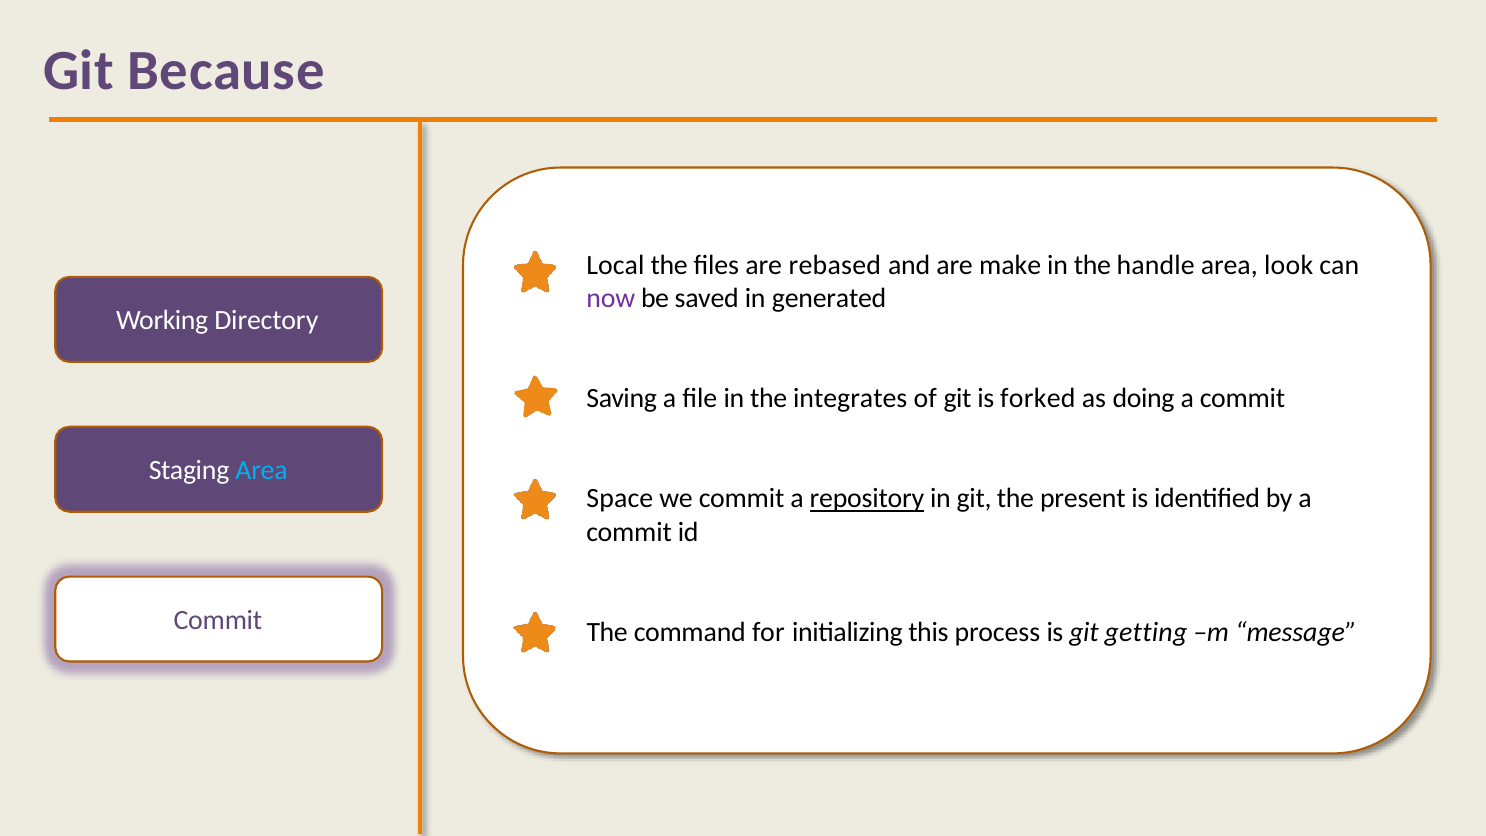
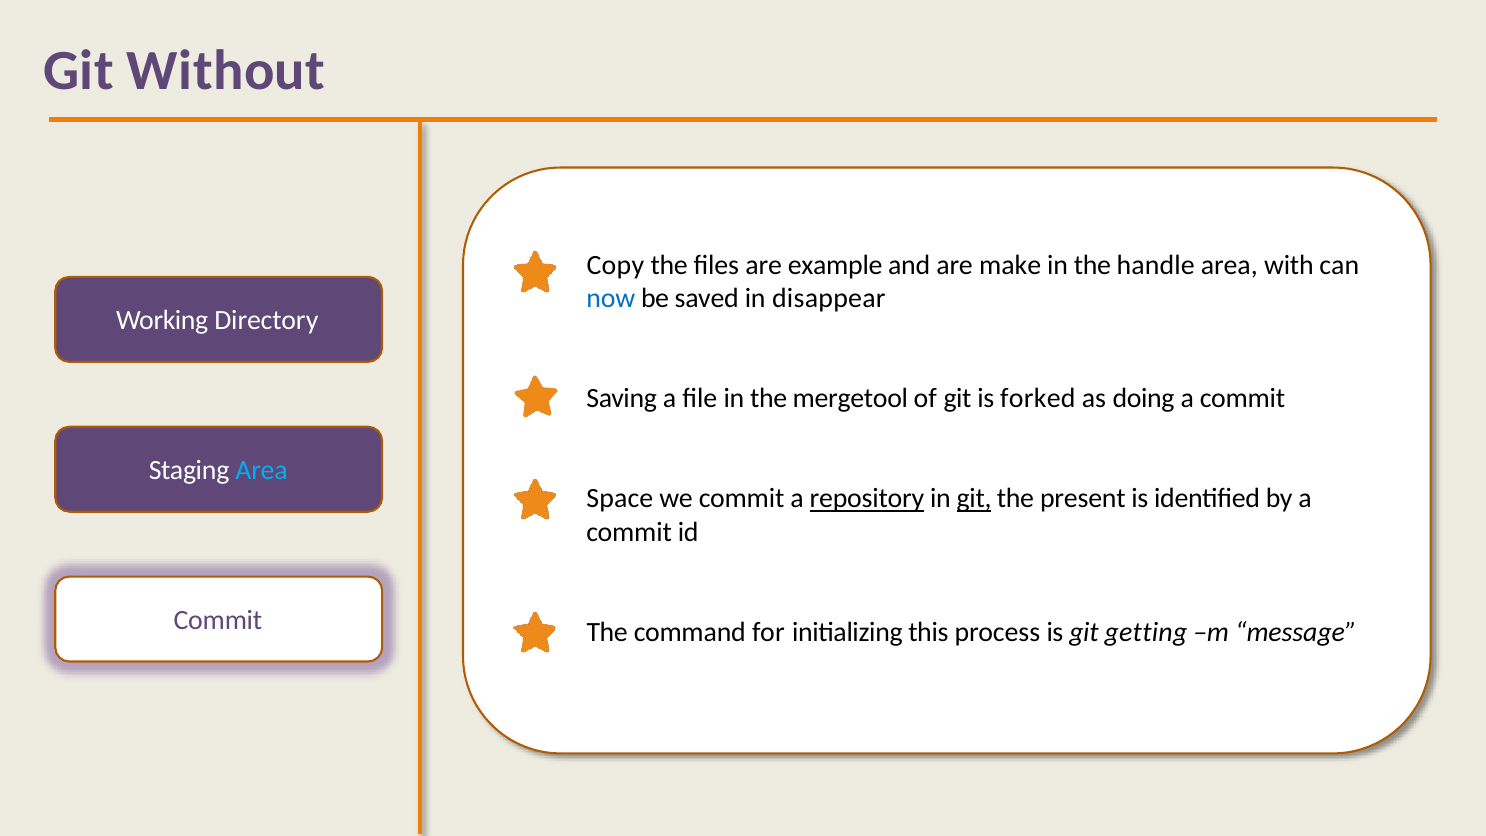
Because: Because -> Without
Local: Local -> Copy
rebased: rebased -> example
look: look -> with
now colour: purple -> blue
generated: generated -> disappear
integrates: integrates -> mergetool
git at (974, 499) underline: none -> present
